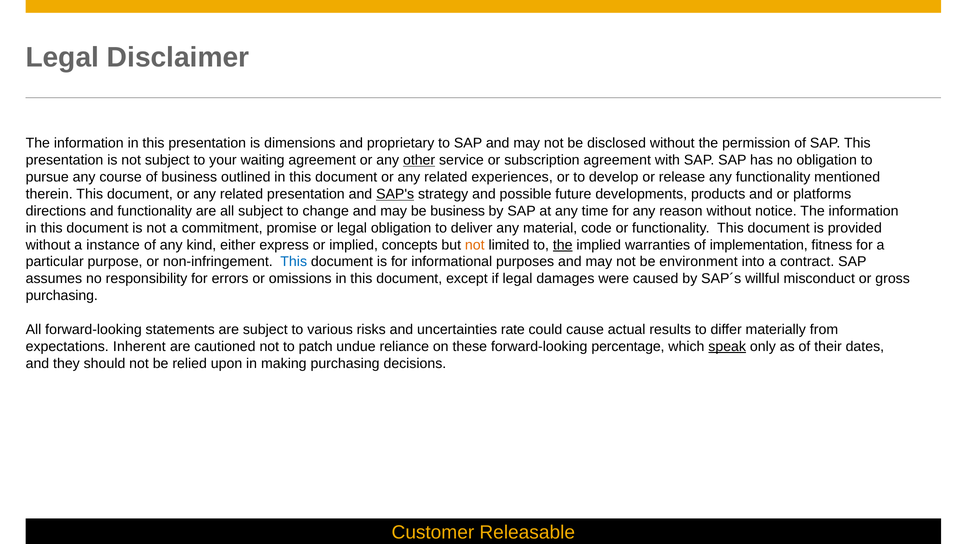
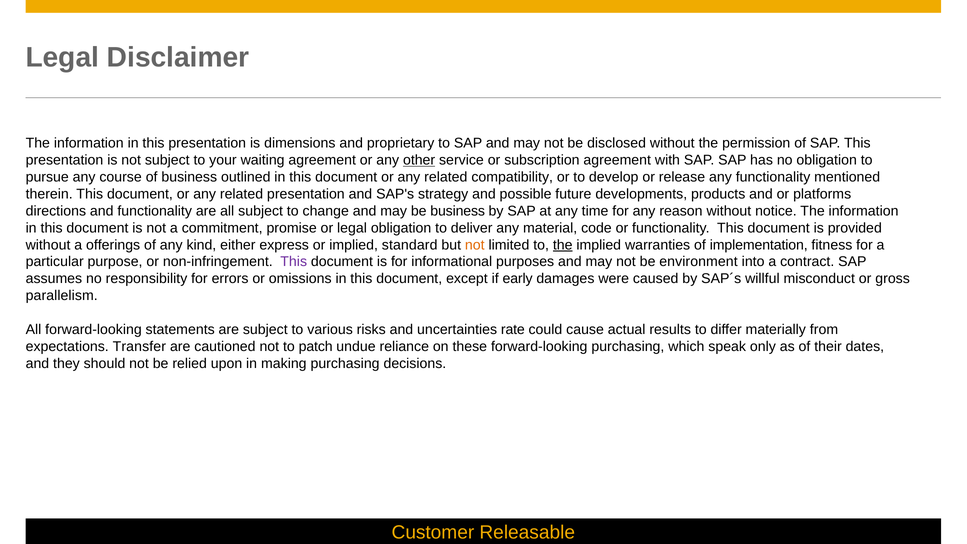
experiences: experiences -> compatibility
SAP's underline: present -> none
instance: instance -> offerings
concepts: concepts -> standard
This at (294, 262) colour: blue -> purple
if legal: legal -> early
purchasing at (62, 296): purchasing -> parallelism
Inherent: Inherent -> Transfer
forward-looking percentage: percentage -> purchasing
speak underline: present -> none
